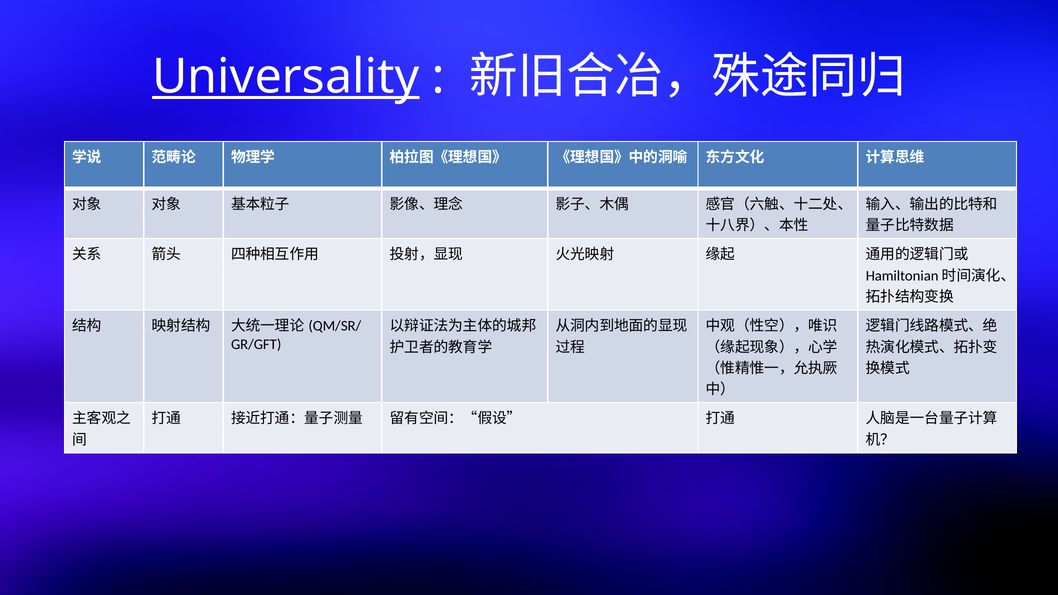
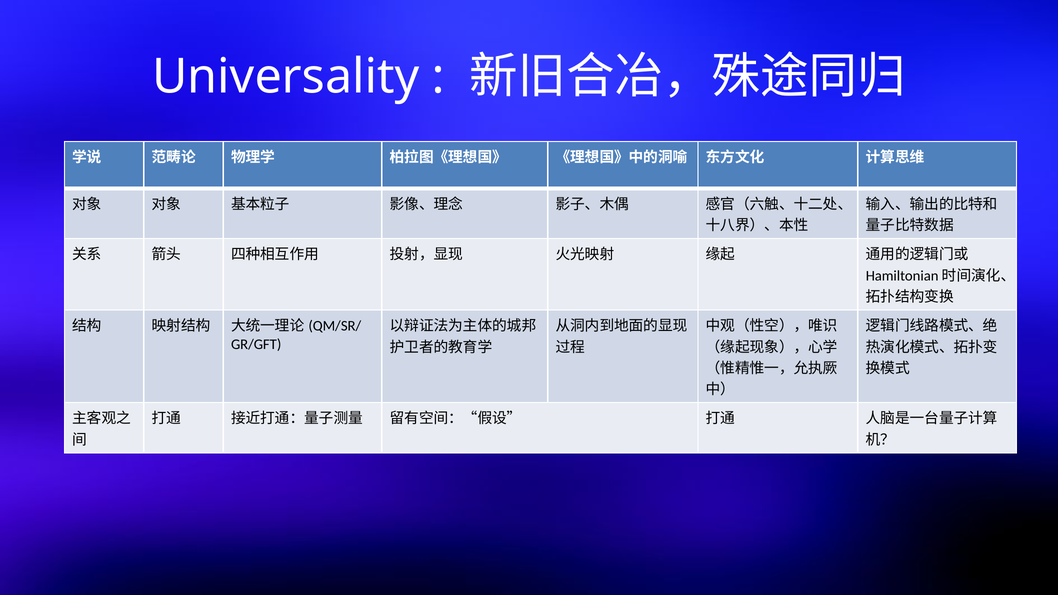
Universality underline: present -> none
